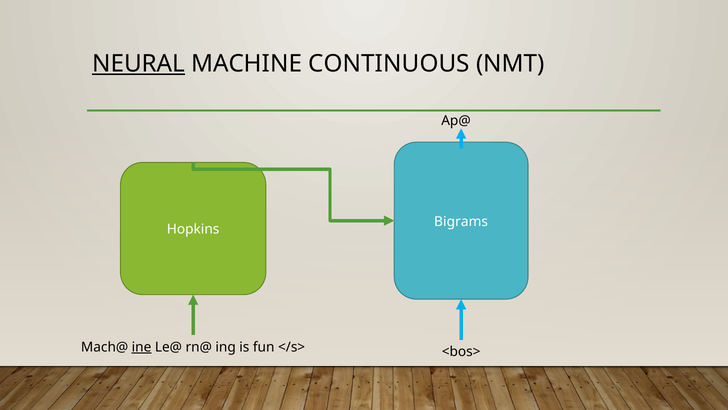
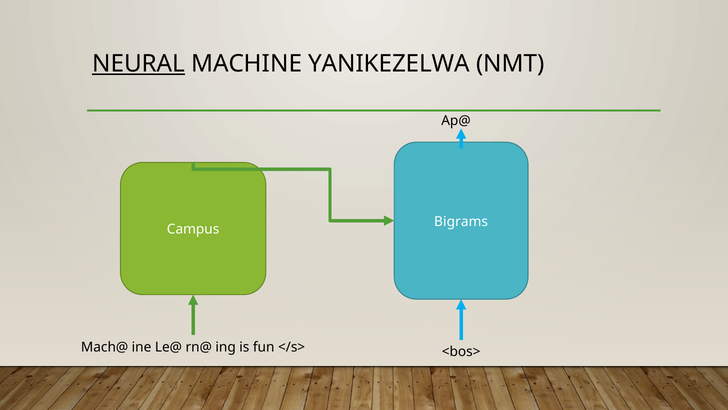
CONTINUOUS: CONTINUOUS -> YANIKEZELWA
Hopkins: Hopkins -> Campus
ine underline: present -> none
